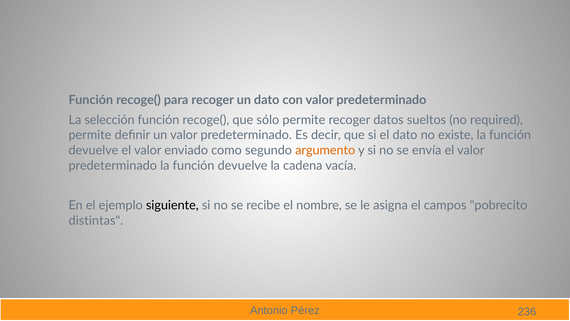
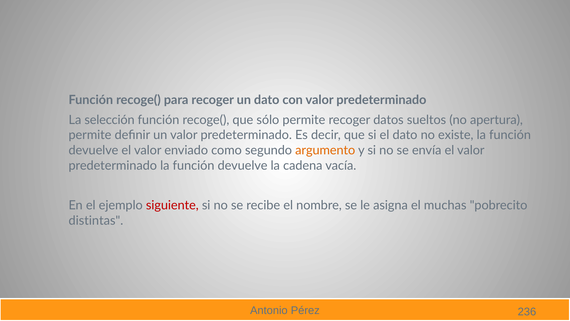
required: required -> apertura
siguiente colour: black -> red
campos: campos -> muchas
